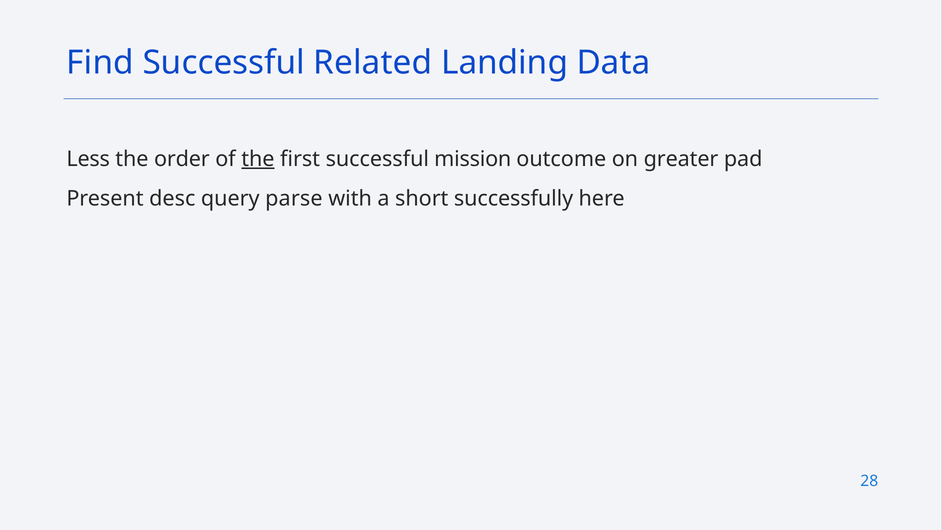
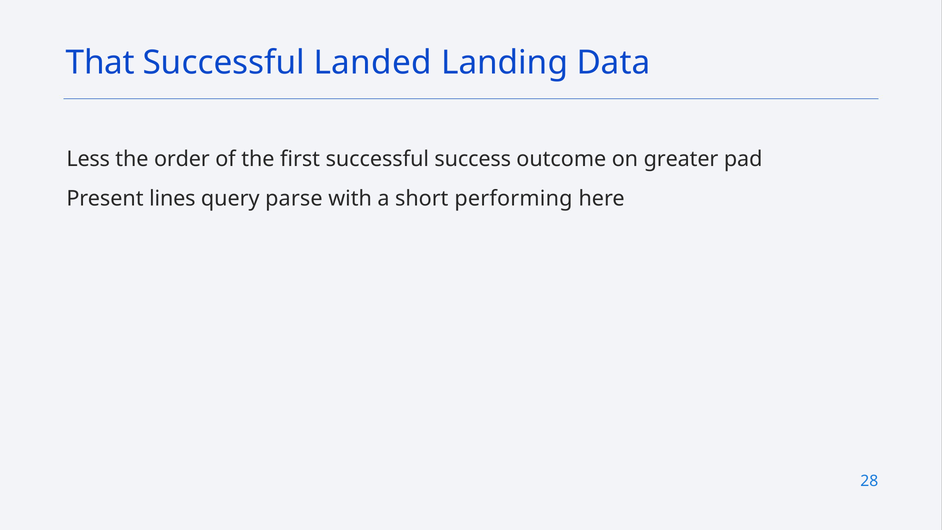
Find: Find -> That
Related: Related -> Landed
the at (258, 159) underline: present -> none
mission: mission -> success
desc: desc -> lines
successfully: successfully -> performing
